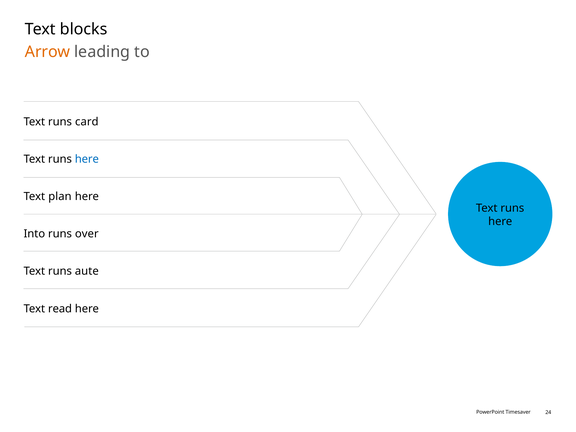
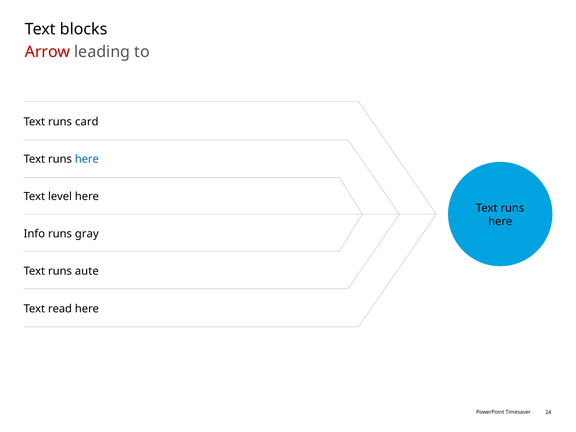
Arrow colour: orange -> red
plan: plan -> level
Into: Into -> Info
over: over -> gray
